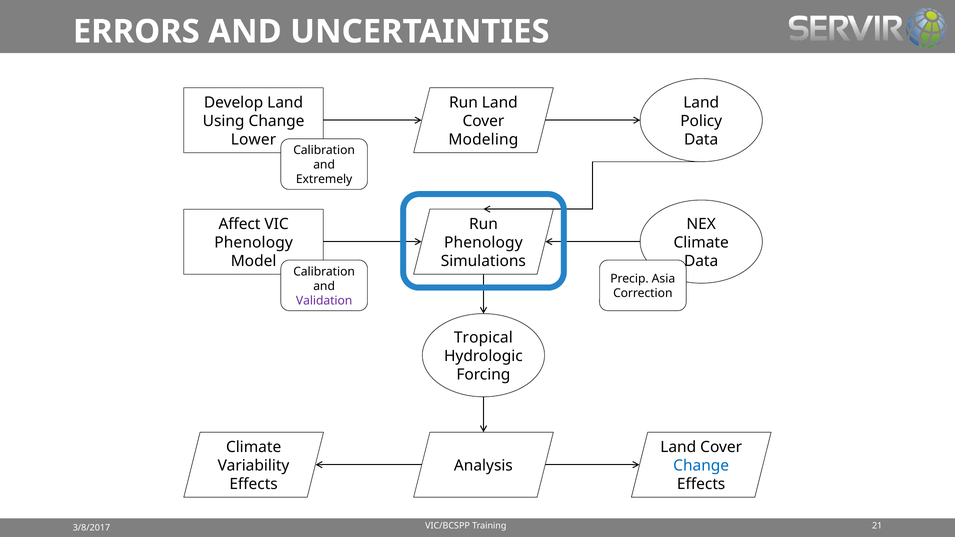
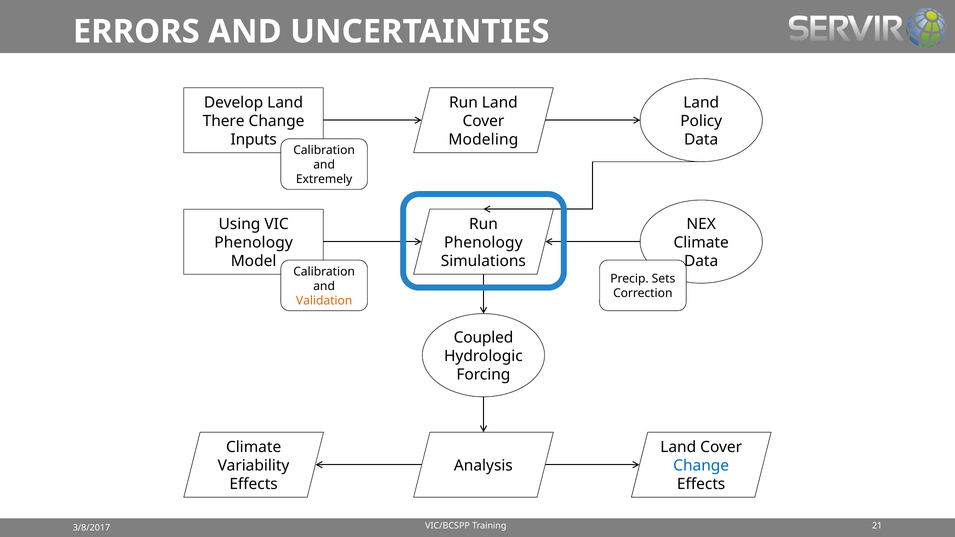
Using: Using -> There
Lower: Lower -> Inputs
Affect: Affect -> Using
Asia: Asia -> Sets
Validation colour: purple -> orange
Tropical: Tropical -> Coupled
